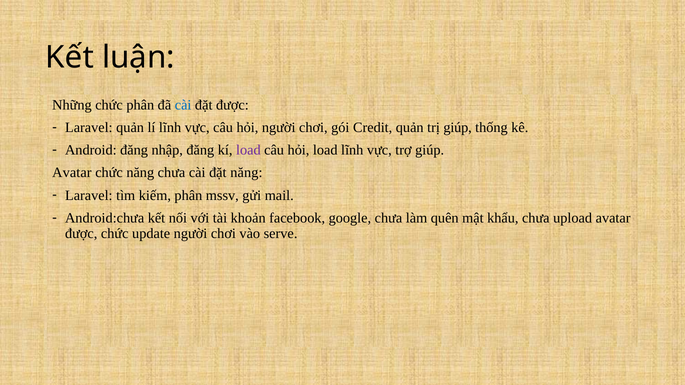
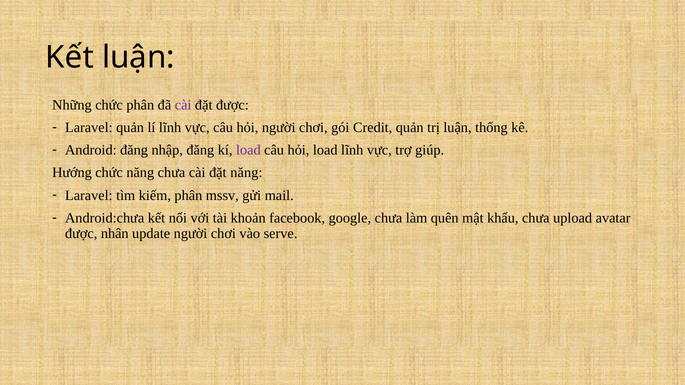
cài at (183, 105) colour: blue -> purple
trị giúp: giúp -> luận
Avatar at (72, 173): Avatar -> Hướng
được chức: chức -> nhân
